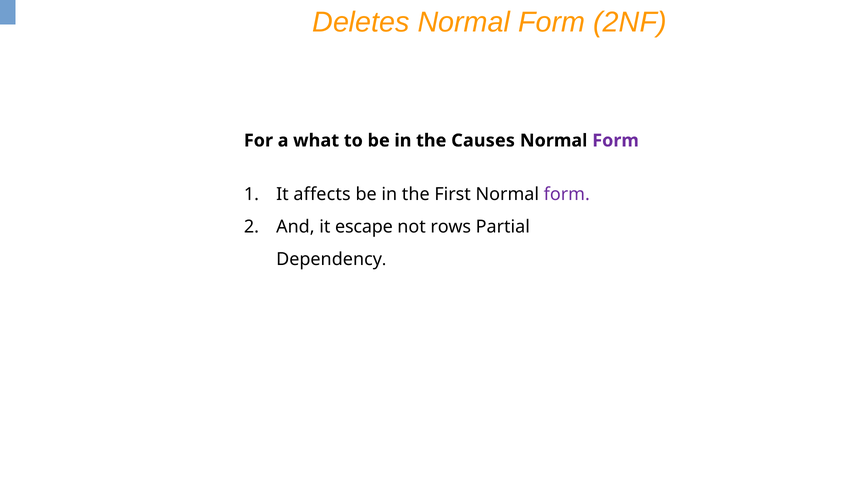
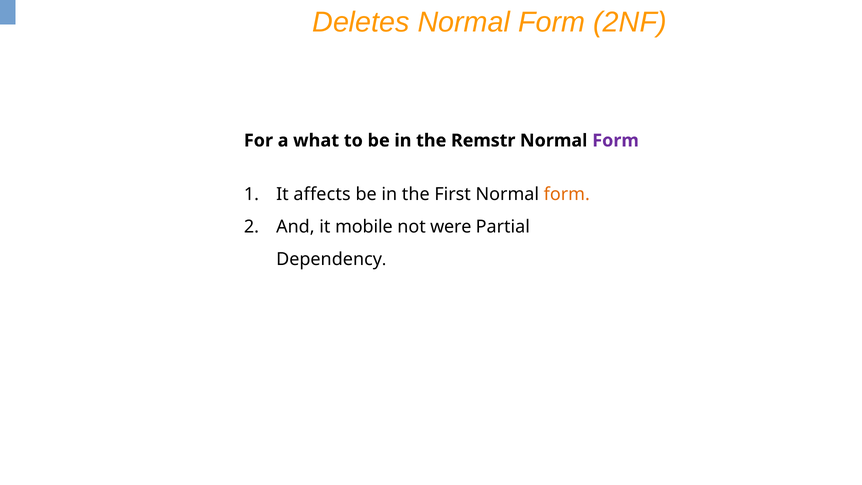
Causes: Causes -> Remstr
form at (567, 194) colour: purple -> orange
escape: escape -> mobile
rows: rows -> were
